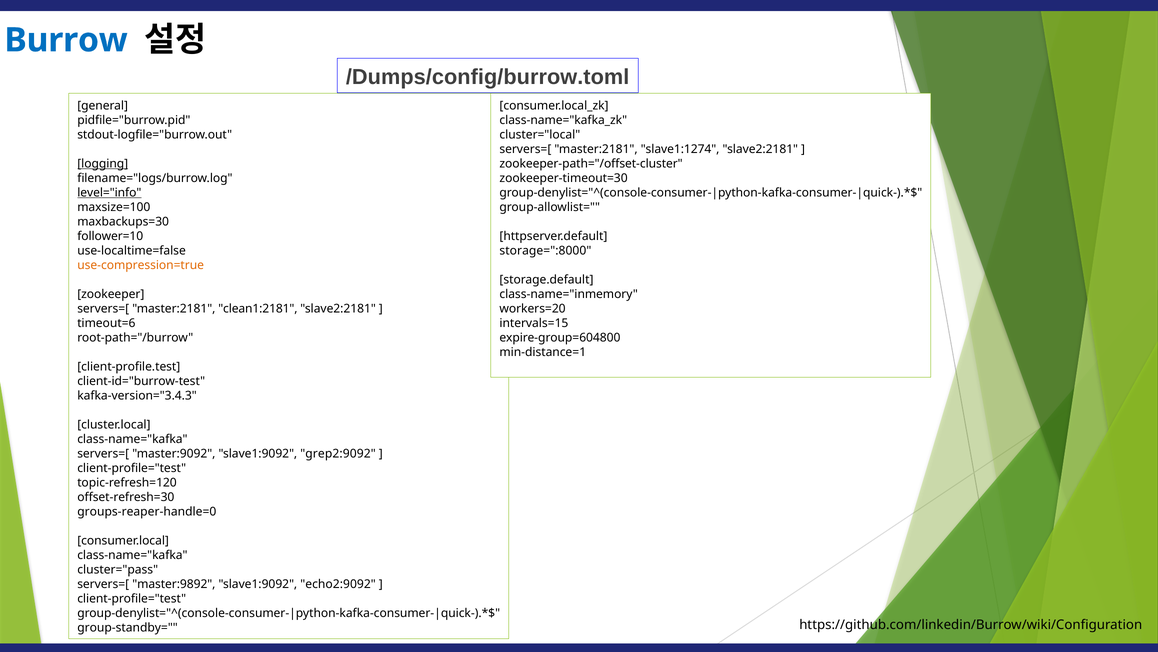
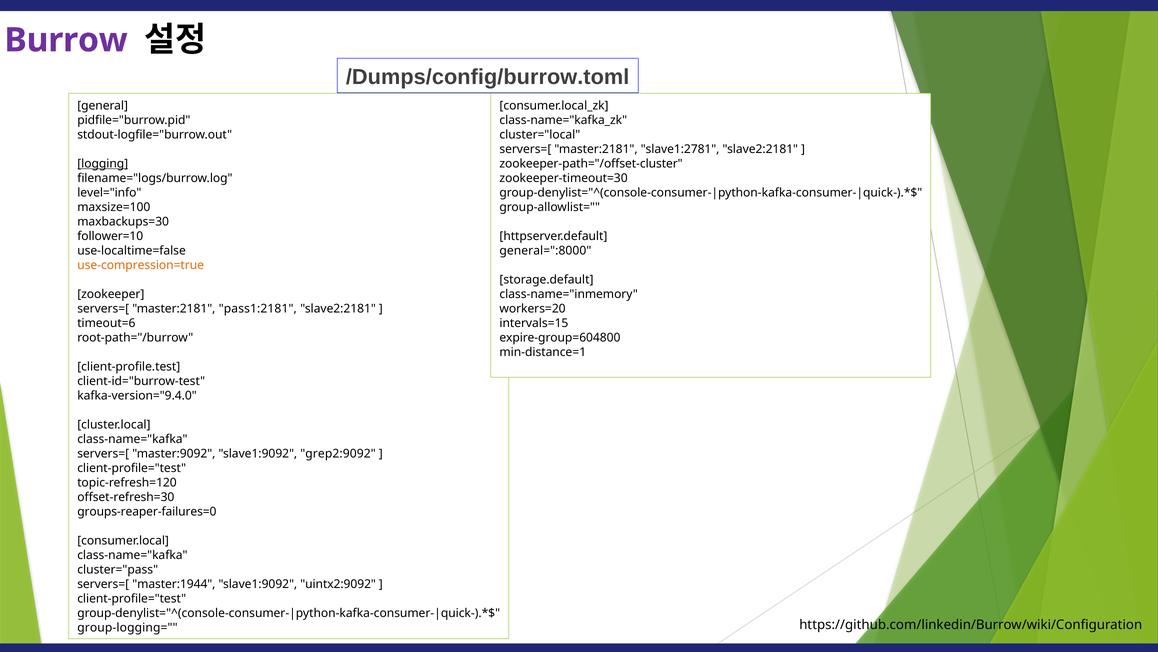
Burrow colour: blue -> purple
slave1:1274: slave1:1274 -> slave1:2781
level="info underline: present -> none
storage=":8000: storage=":8000 -> general=":8000
clean1:2181: clean1:2181 -> pass1:2181
kafka-version="3.4.3: kafka-version="3.4.3 -> kafka-version="9.4.0
groups-reaper-handle=0: groups-reaper-handle=0 -> groups-reaper-failures=0
master:9892: master:9892 -> master:1944
echo2:9092: echo2:9092 -> uintx2:9092
group-standby=: group-standby= -> group-logging=
